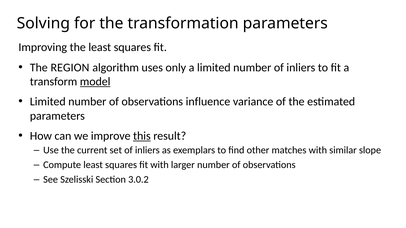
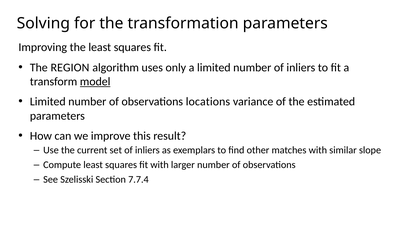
influence: influence -> locations
this underline: present -> none
3.0.2: 3.0.2 -> 7.7.4
